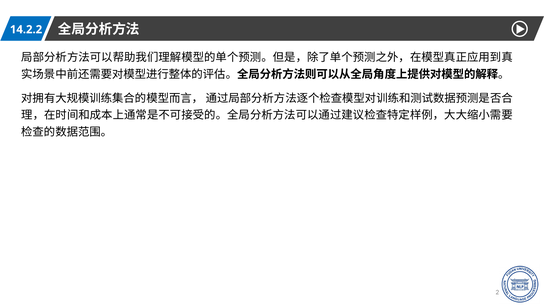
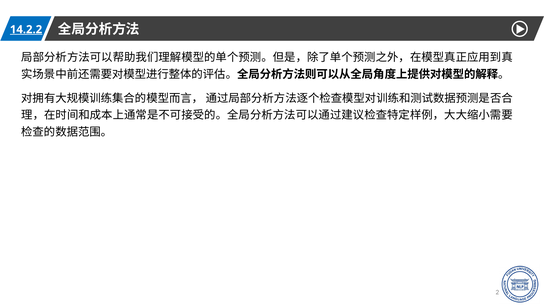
14.2.2 underline: none -> present
